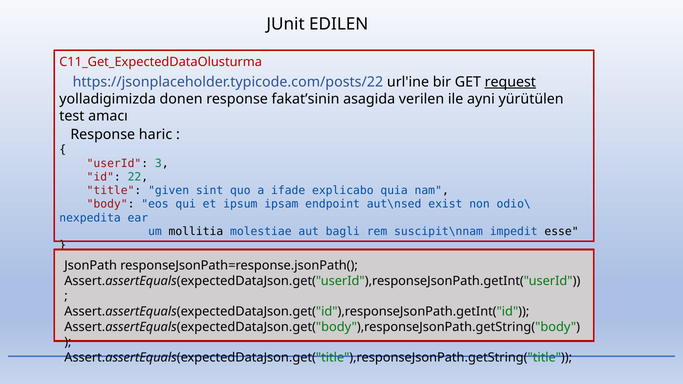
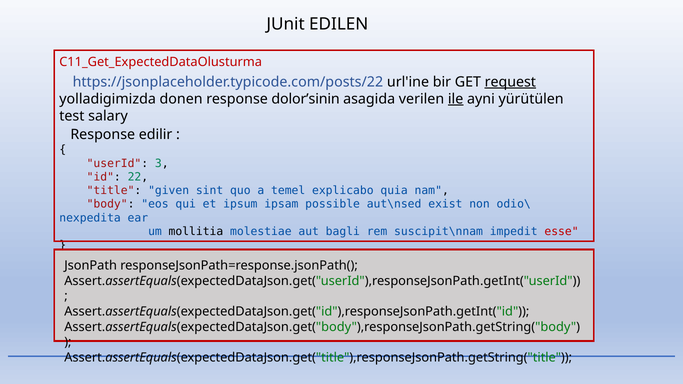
fakat’sinin: fakat’sinin -> dolor’sinin
ile underline: none -> present
amacı: amacı -> salary
haric: haric -> edilir
ifade: ifade -> temel
endpoint: endpoint -> possible
esse colour: black -> red
